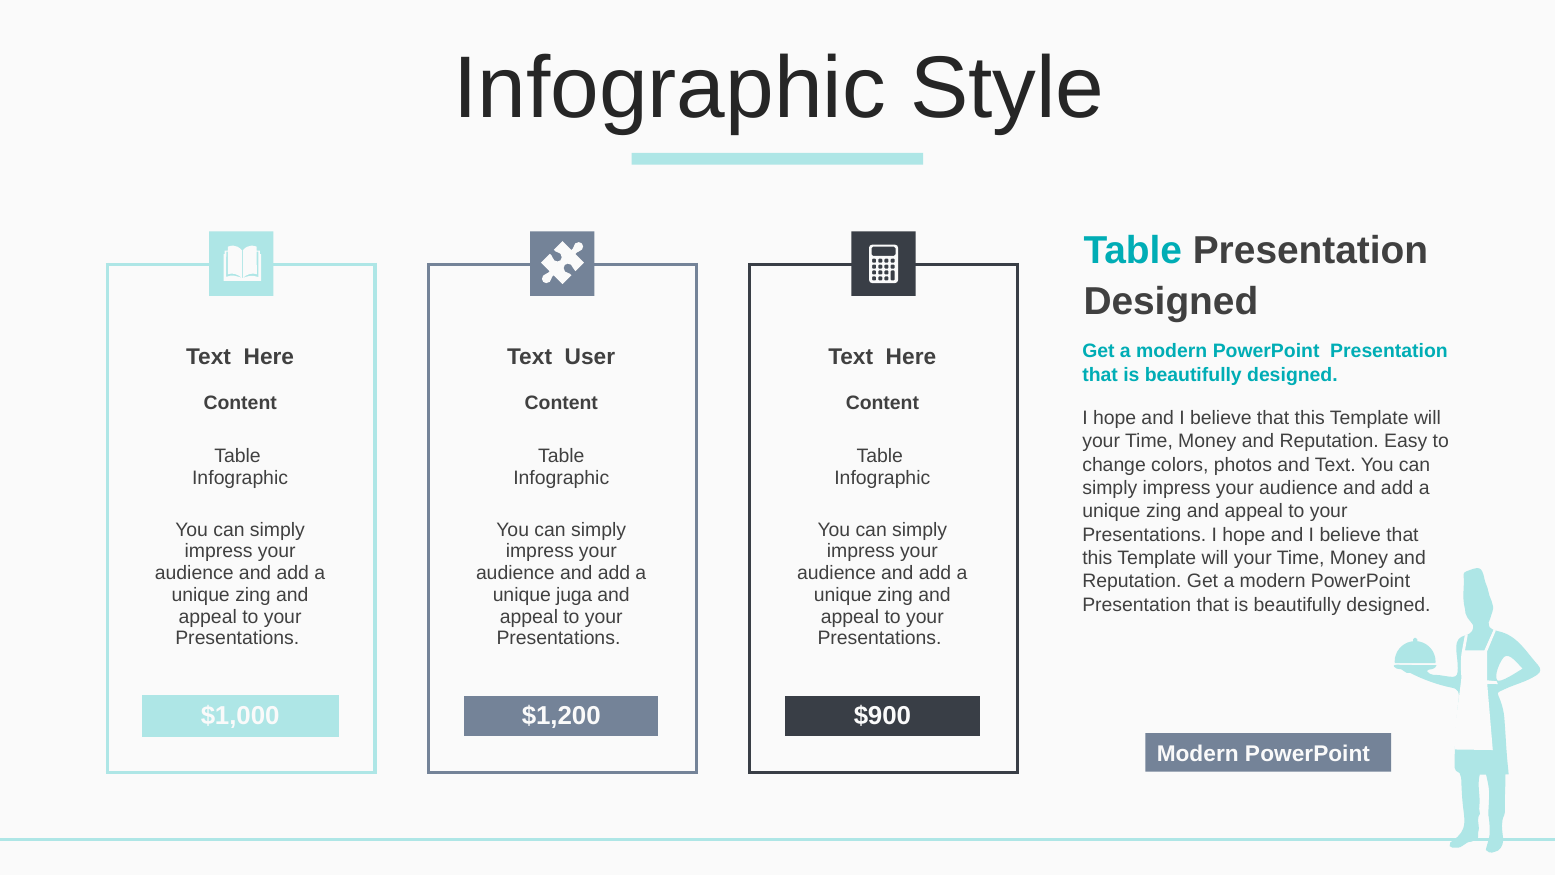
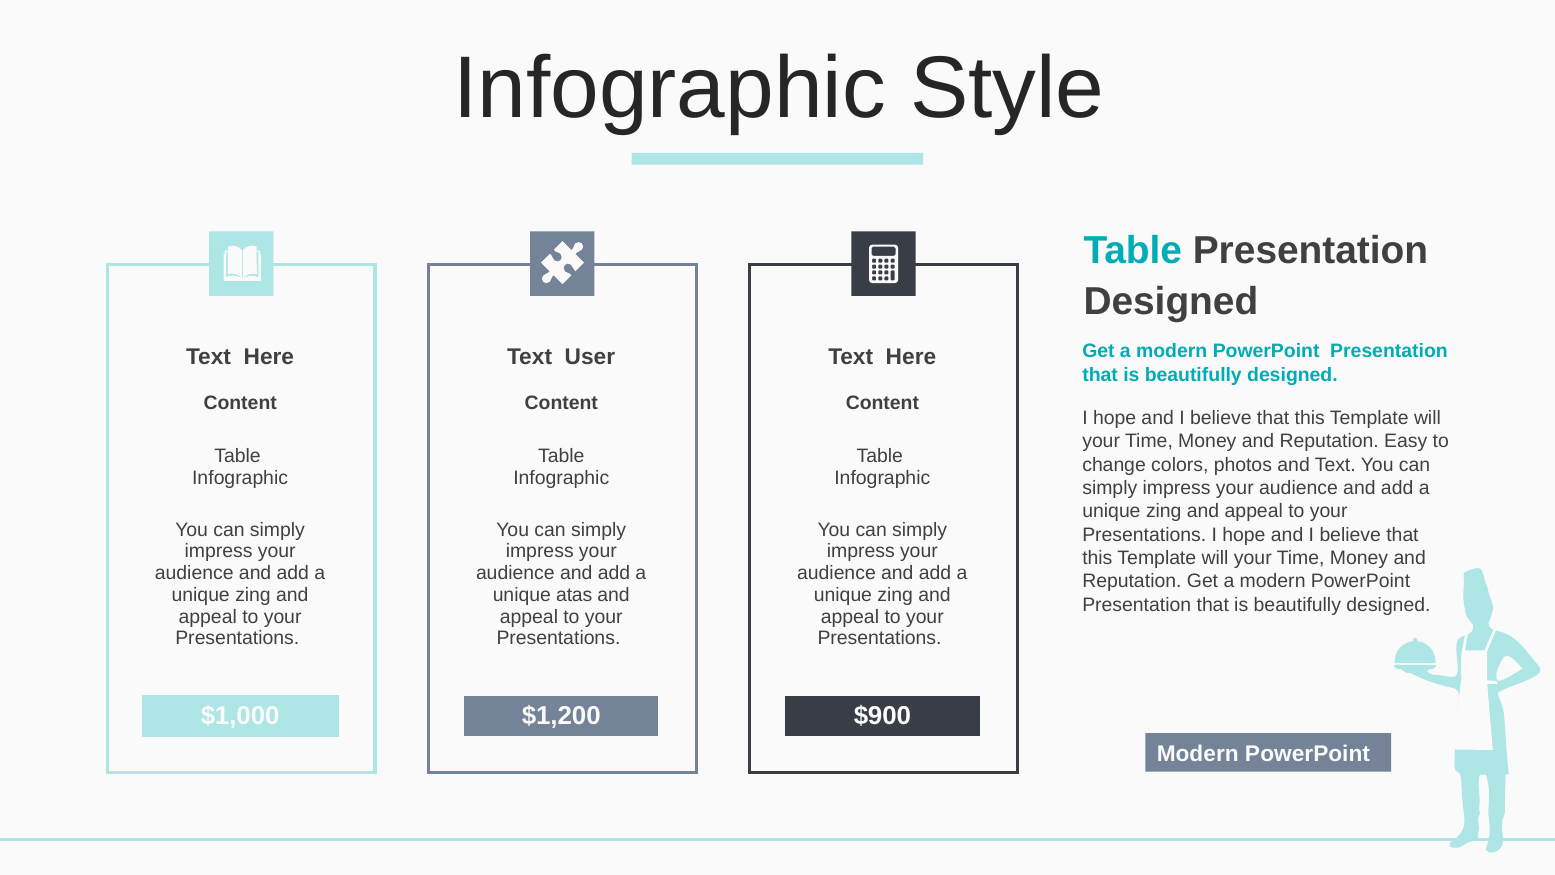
juga: juga -> atas
